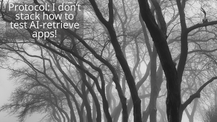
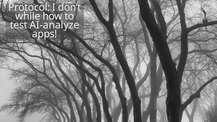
stack: stack -> while
AI-retrieve: AI-retrieve -> AI-analyze
